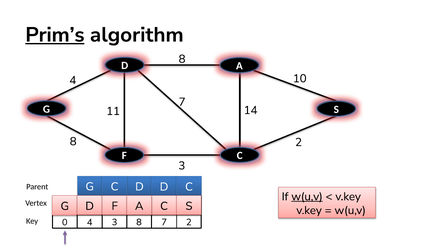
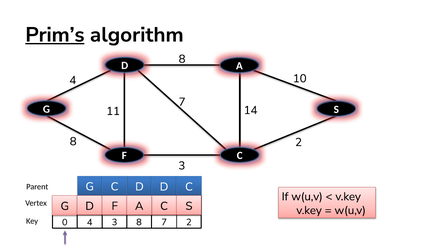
w(u,v at (307, 197) underline: present -> none
